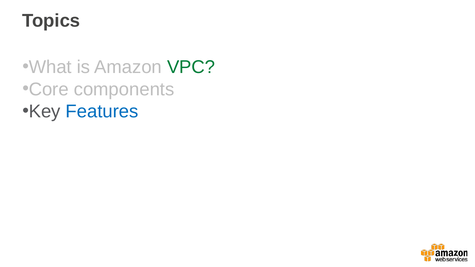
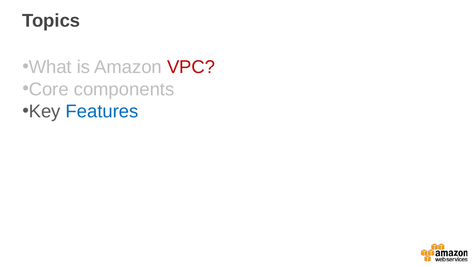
VPC colour: green -> red
